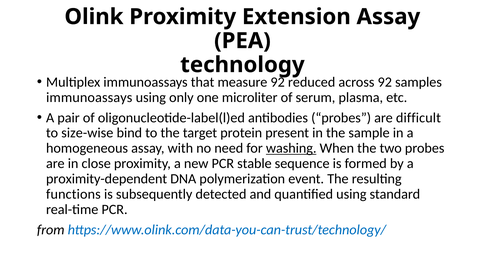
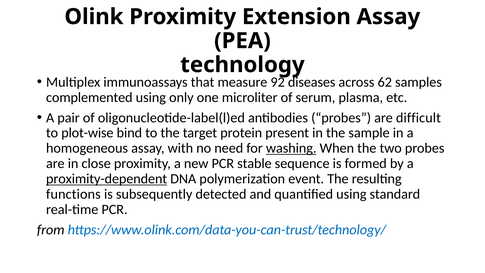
reduced: reduced -> diseases
across 92: 92 -> 62
immunoassays at (89, 97): immunoassays -> complemented
size-wise: size-wise -> plot-wise
proximity-dependent underline: none -> present
